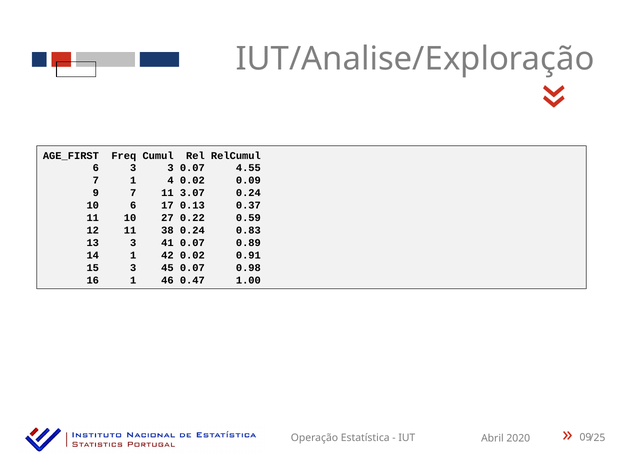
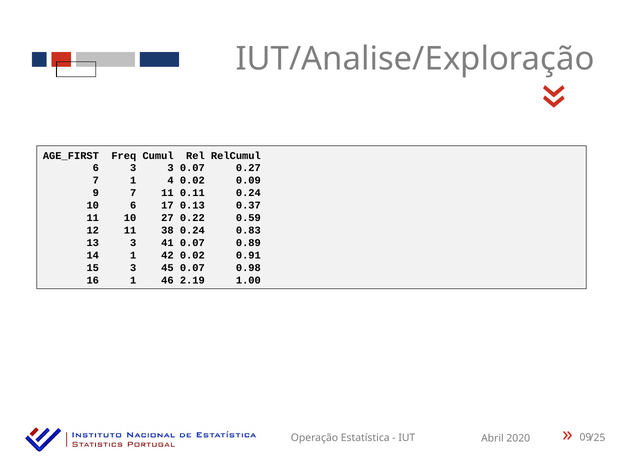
4.55: 4.55 -> 0.27
3.07: 3.07 -> 0.11
0.47: 0.47 -> 2.19
